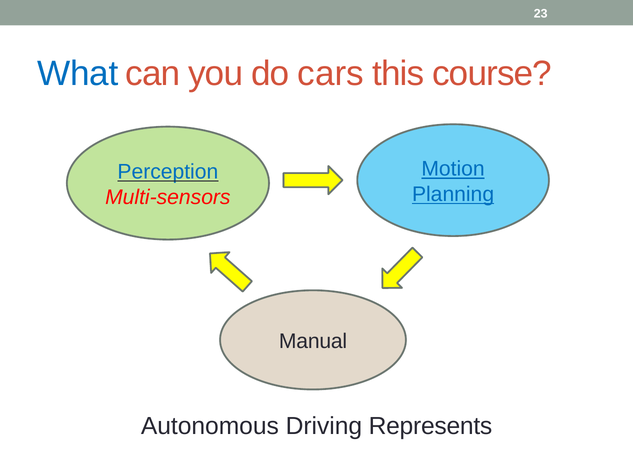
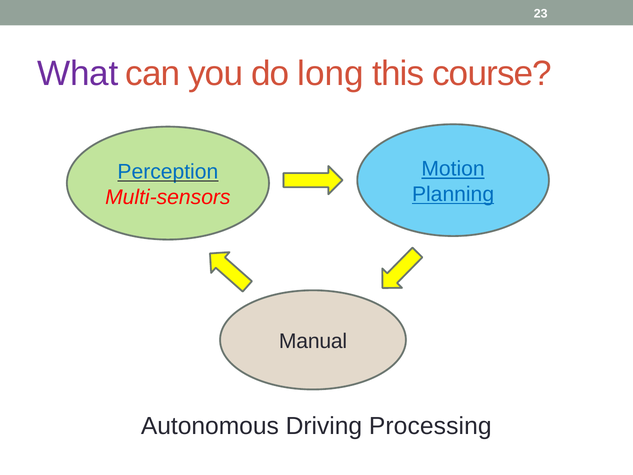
What colour: blue -> purple
cars: cars -> long
Represents: Represents -> Processing
